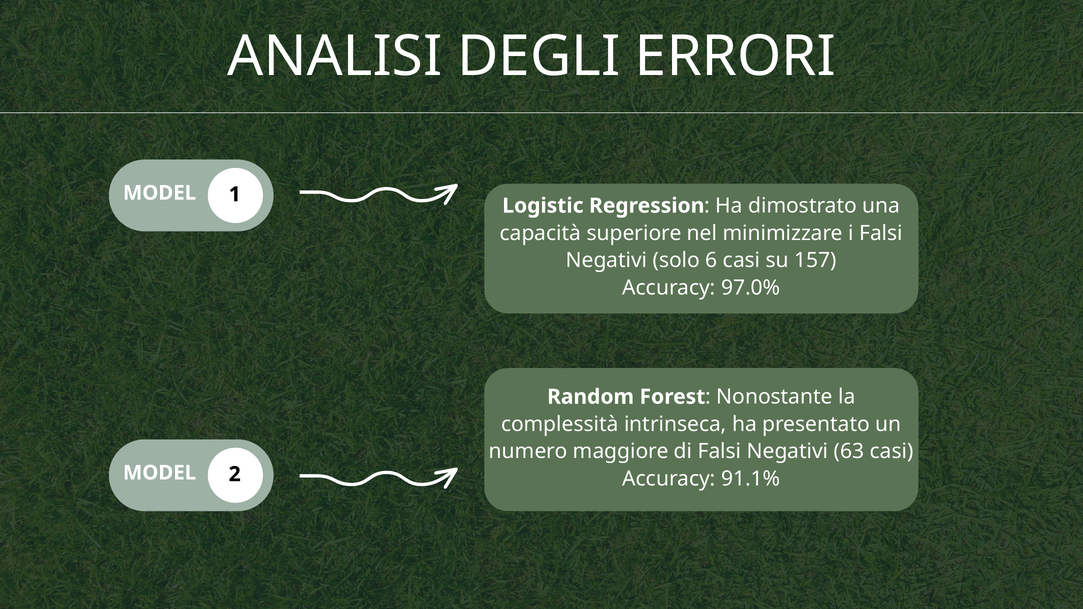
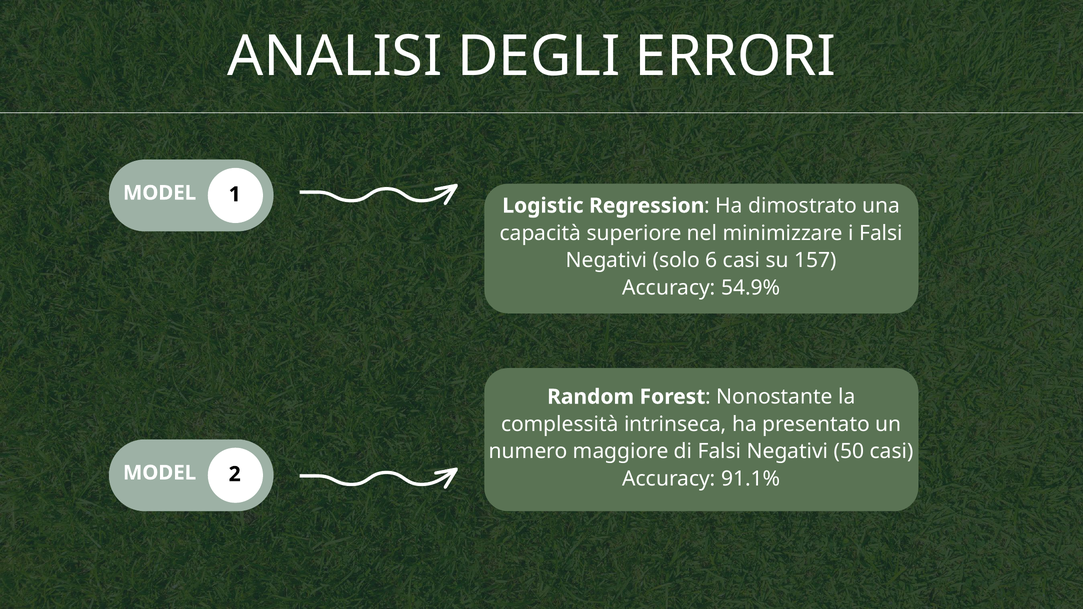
97.0%: 97.0% -> 54.9%
63: 63 -> 50
